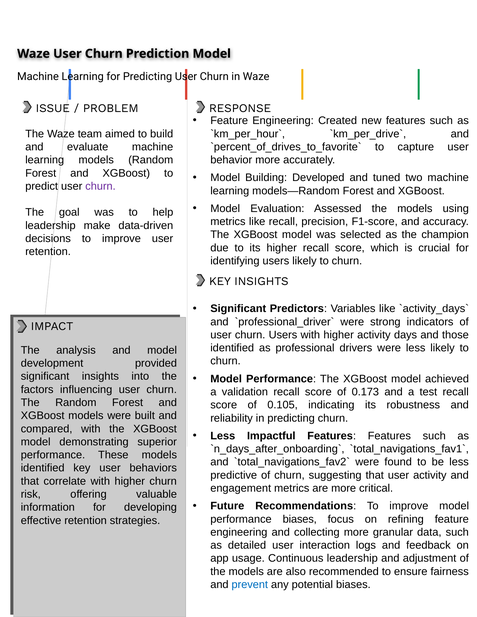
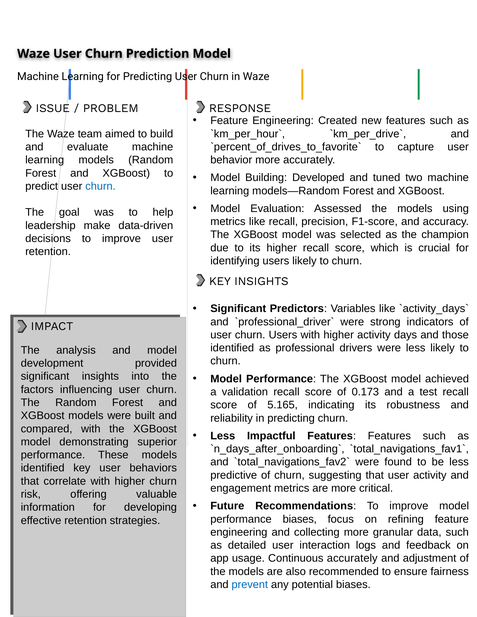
churn at (100, 186) colour: purple -> blue
0.105: 0.105 -> 5.165
Continuous leadership: leadership -> accurately
